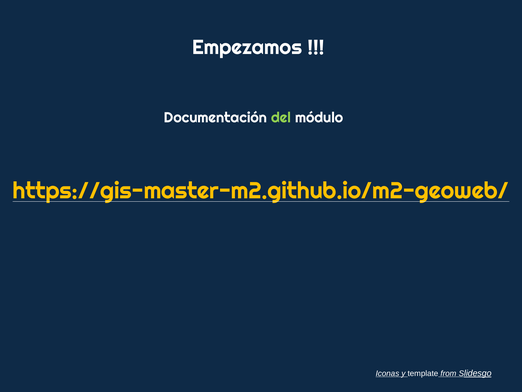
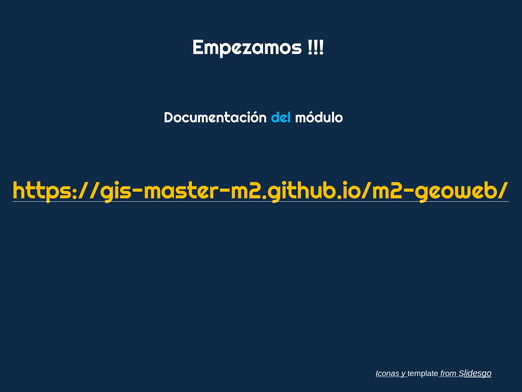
del colour: light green -> light blue
